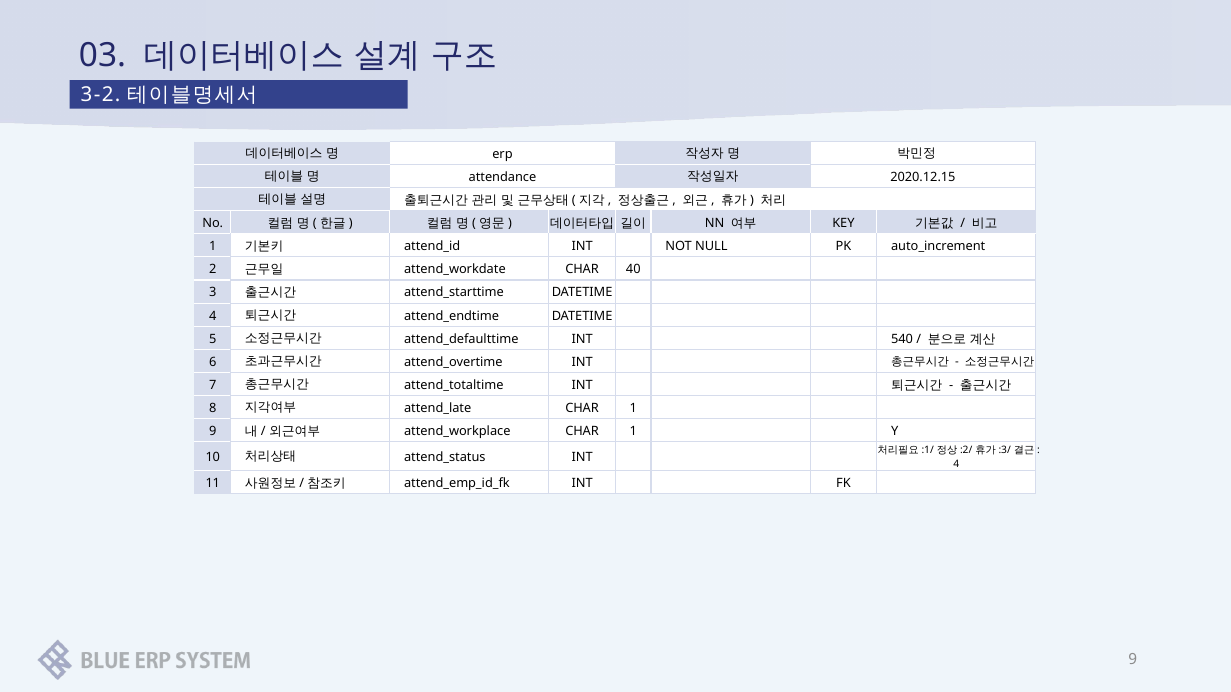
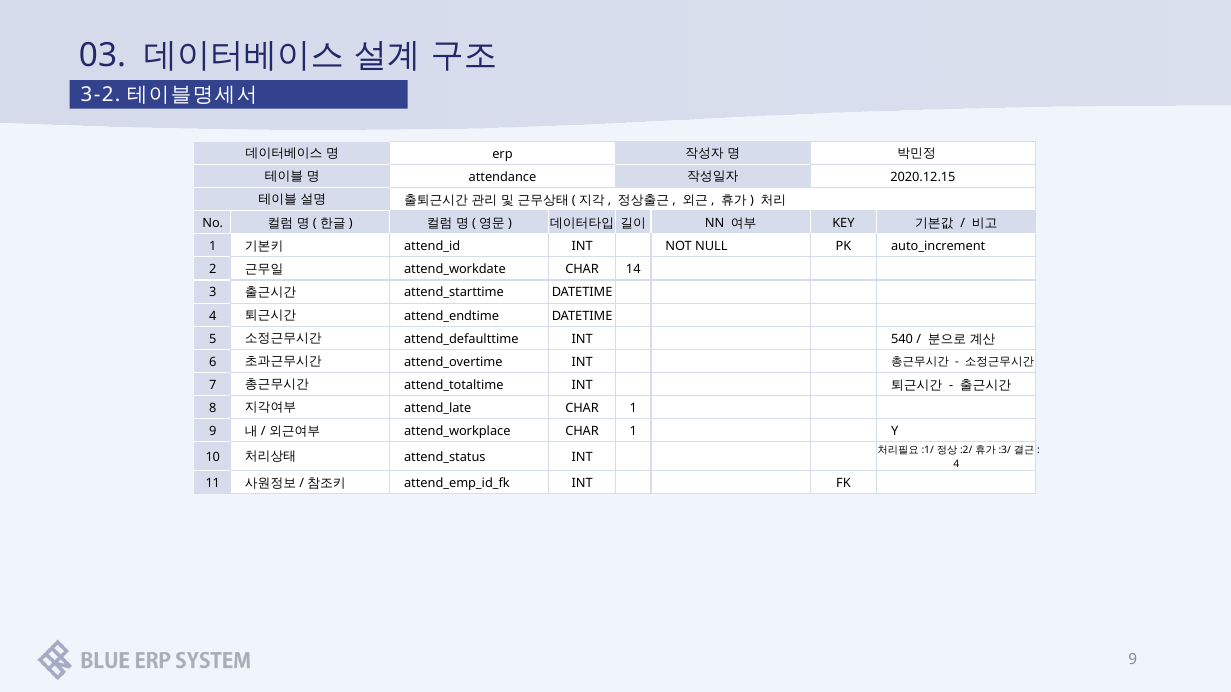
40: 40 -> 14
